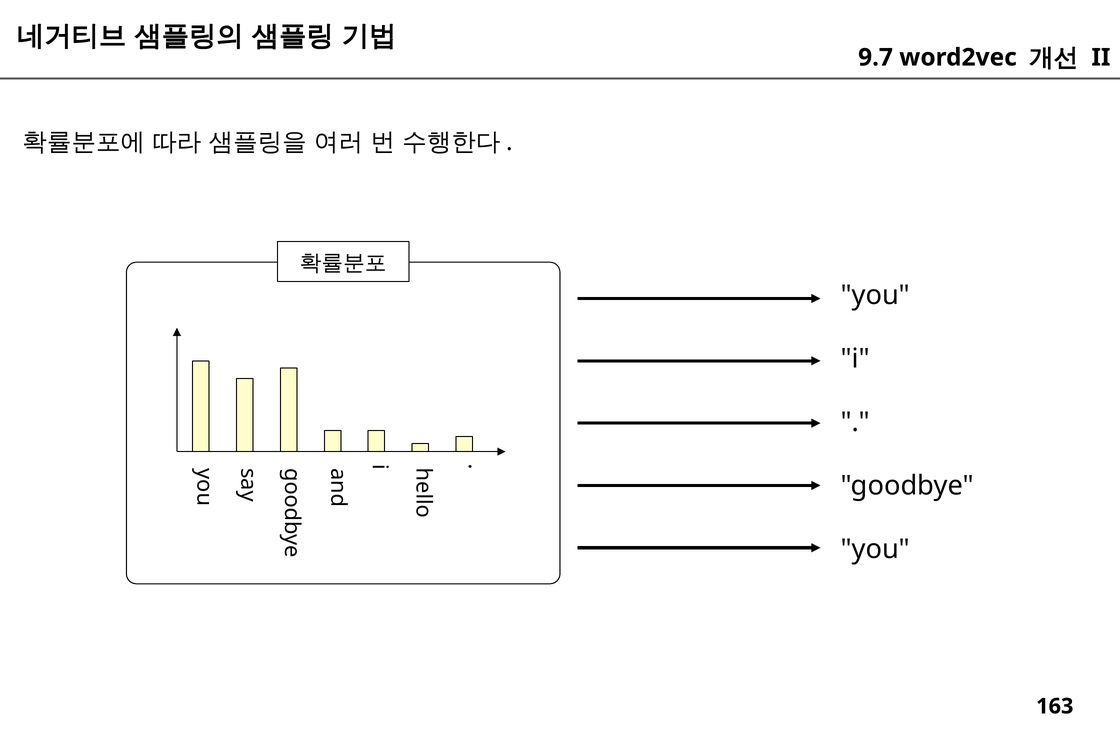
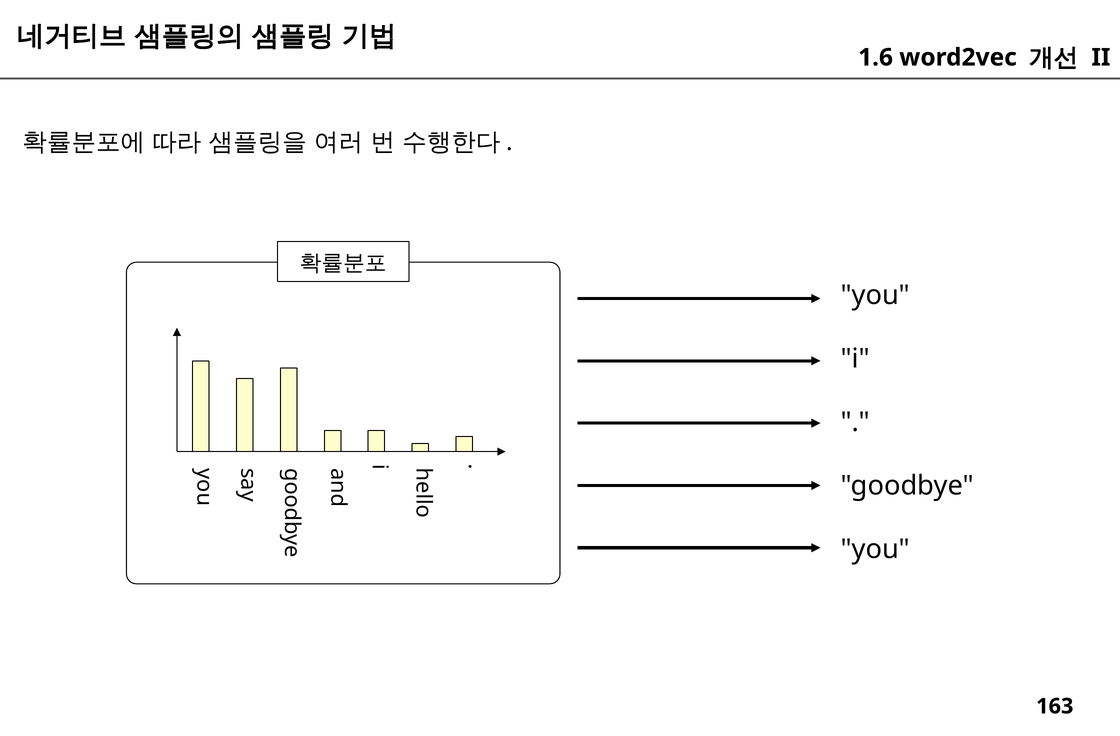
9.7: 9.7 -> 1.6
